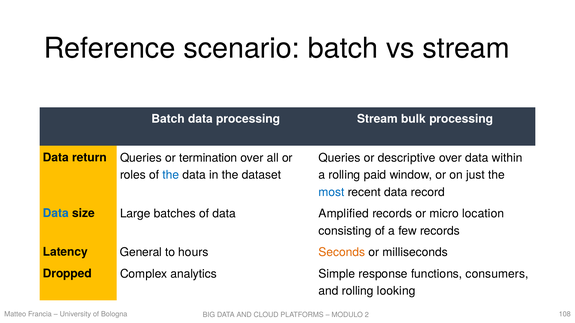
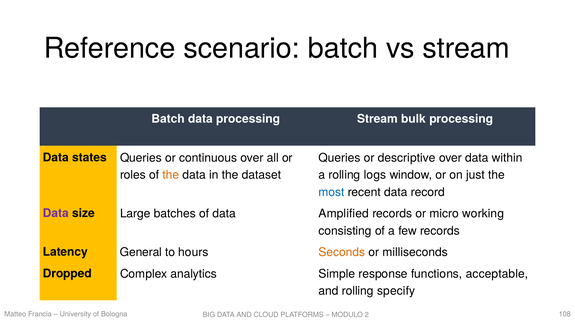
return: return -> states
termination: termination -> continuous
the at (171, 175) colour: blue -> orange
paid: paid -> logs
Data at (56, 214) colour: blue -> purple
location: location -> working
consumers: consumers -> acceptable
looking: looking -> specify
